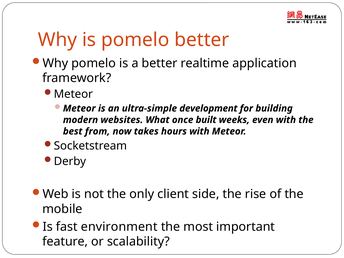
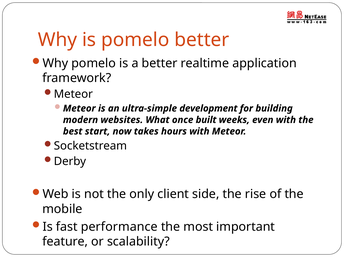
from: from -> start
environment: environment -> performance
